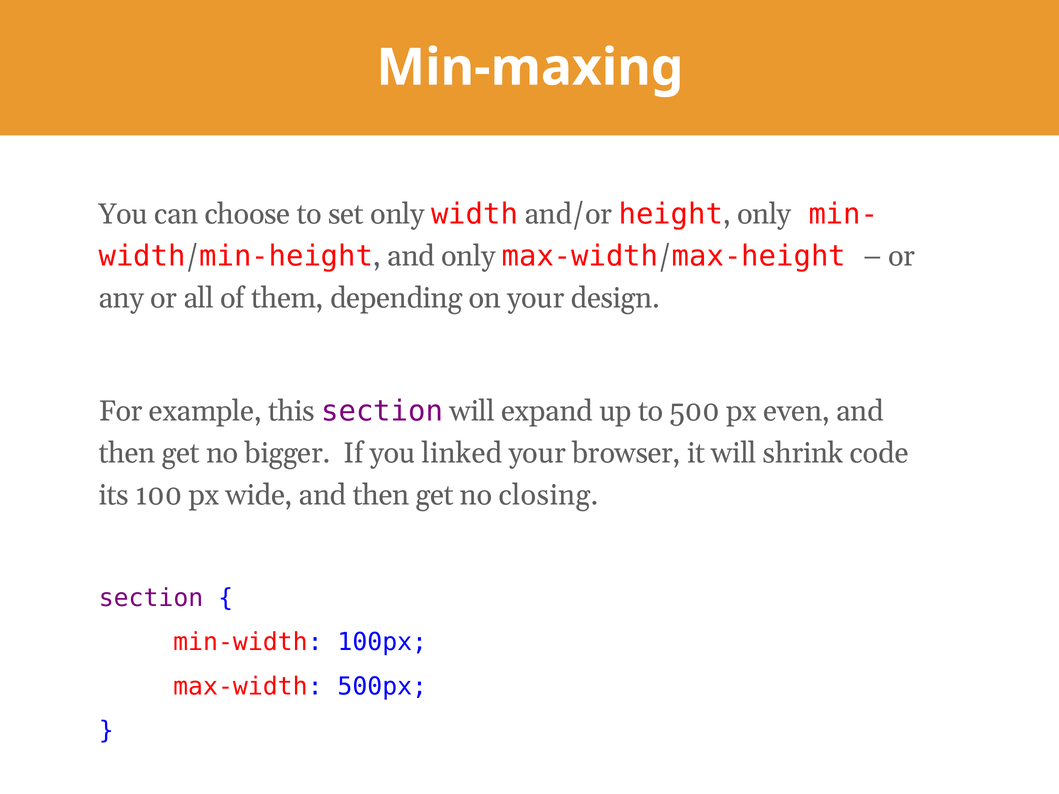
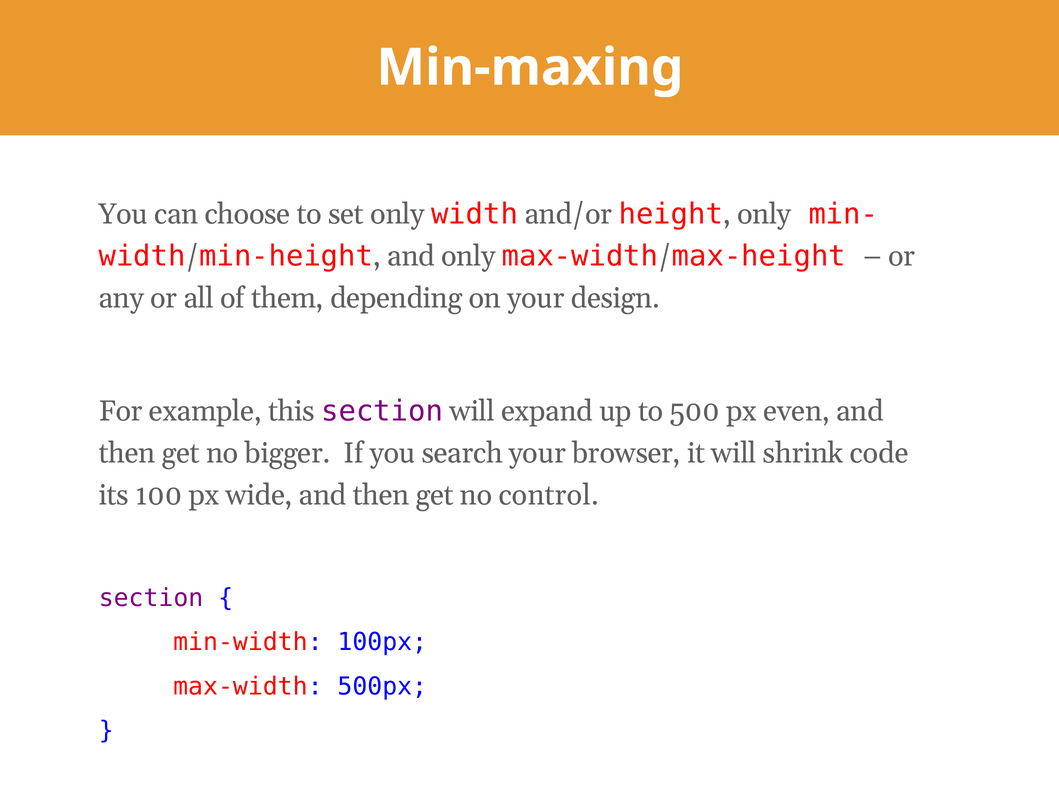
linked: linked -> search
closing: closing -> control
